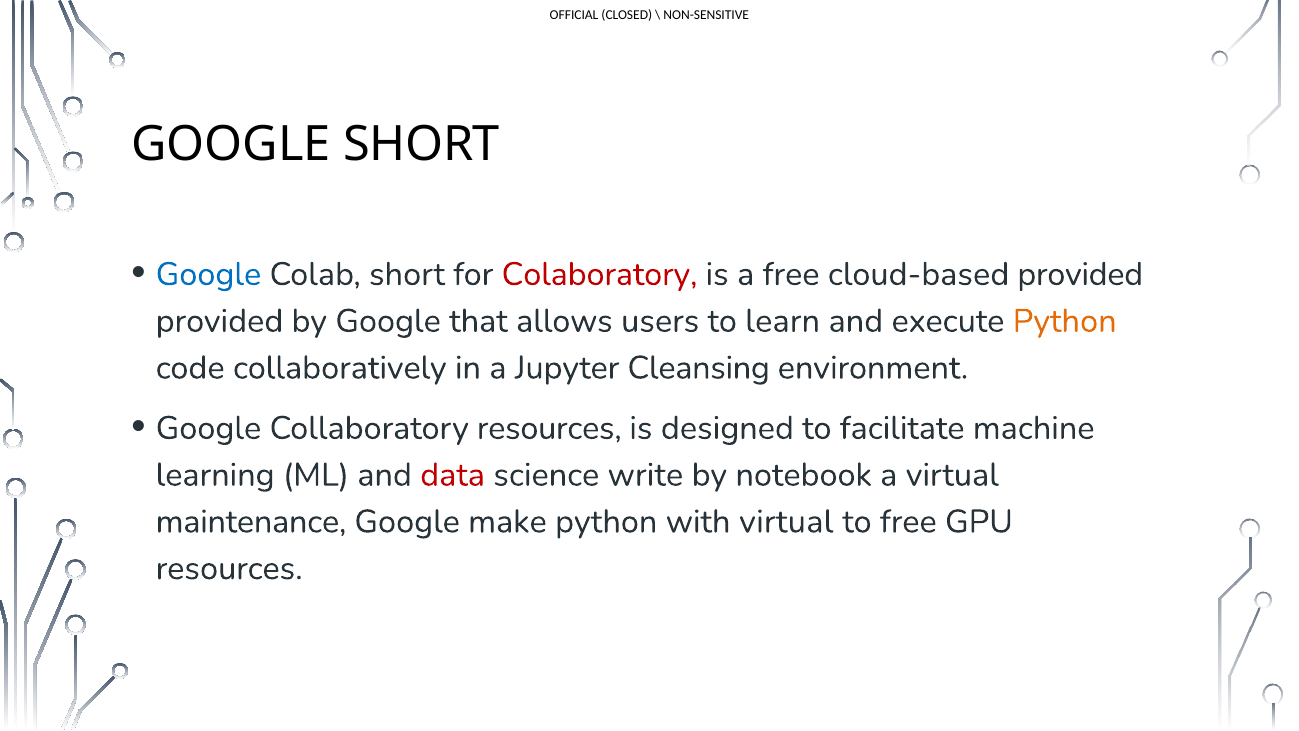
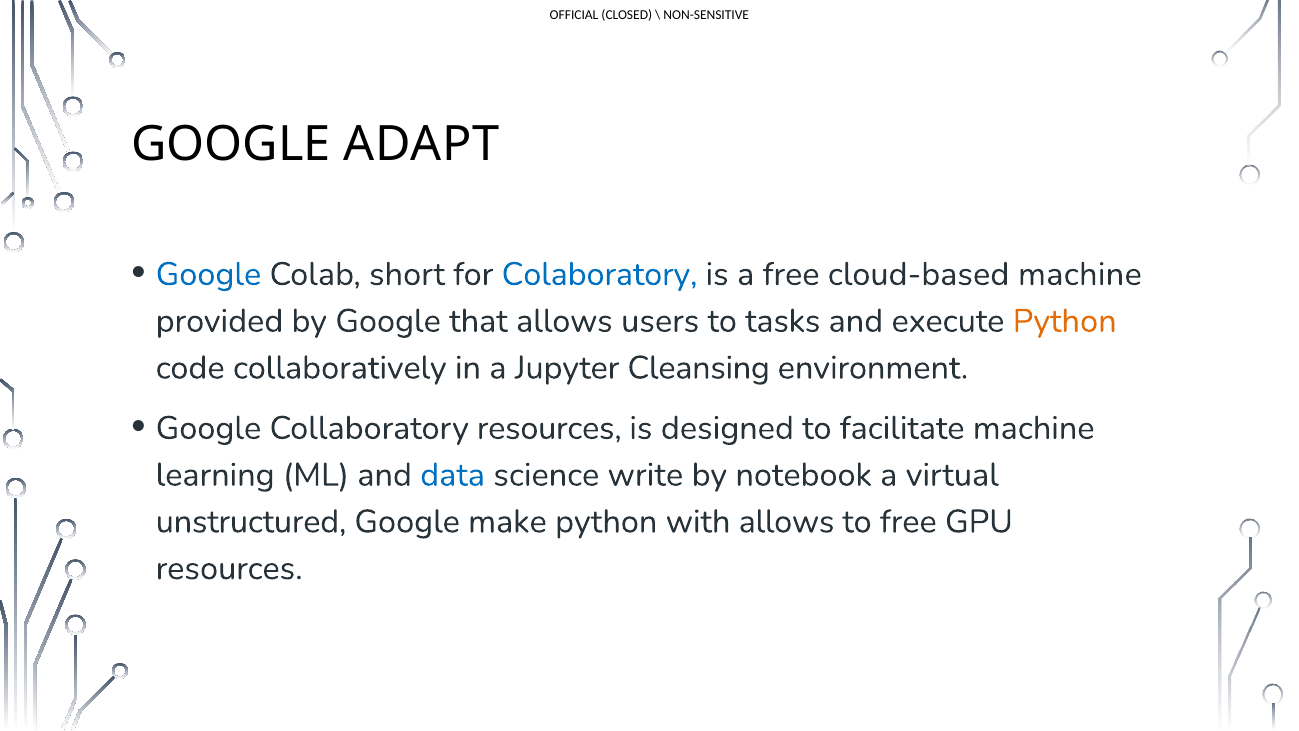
GOOGLE SHORT: SHORT -> ADAPT
Colaboratory colour: red -> blue
cloud-based provided: provided -> machine
learn: learn -> tasks
data colour: red -> blue
maintenance: maintenance -> unstructured
with virtual: virtual -> allows
